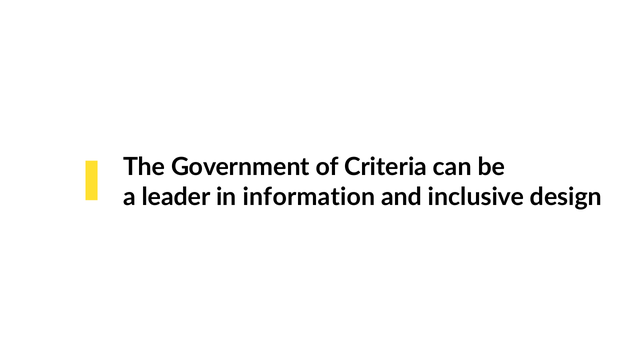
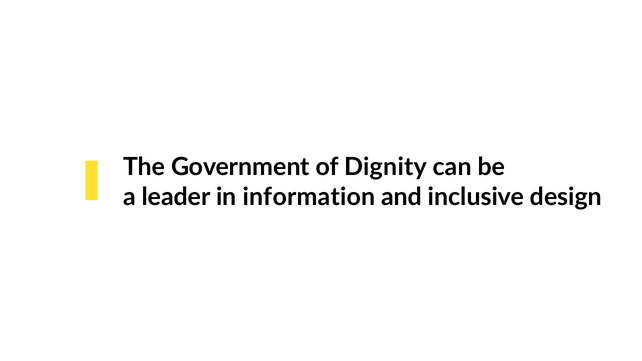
Criteria: Criteria -> Dignity
